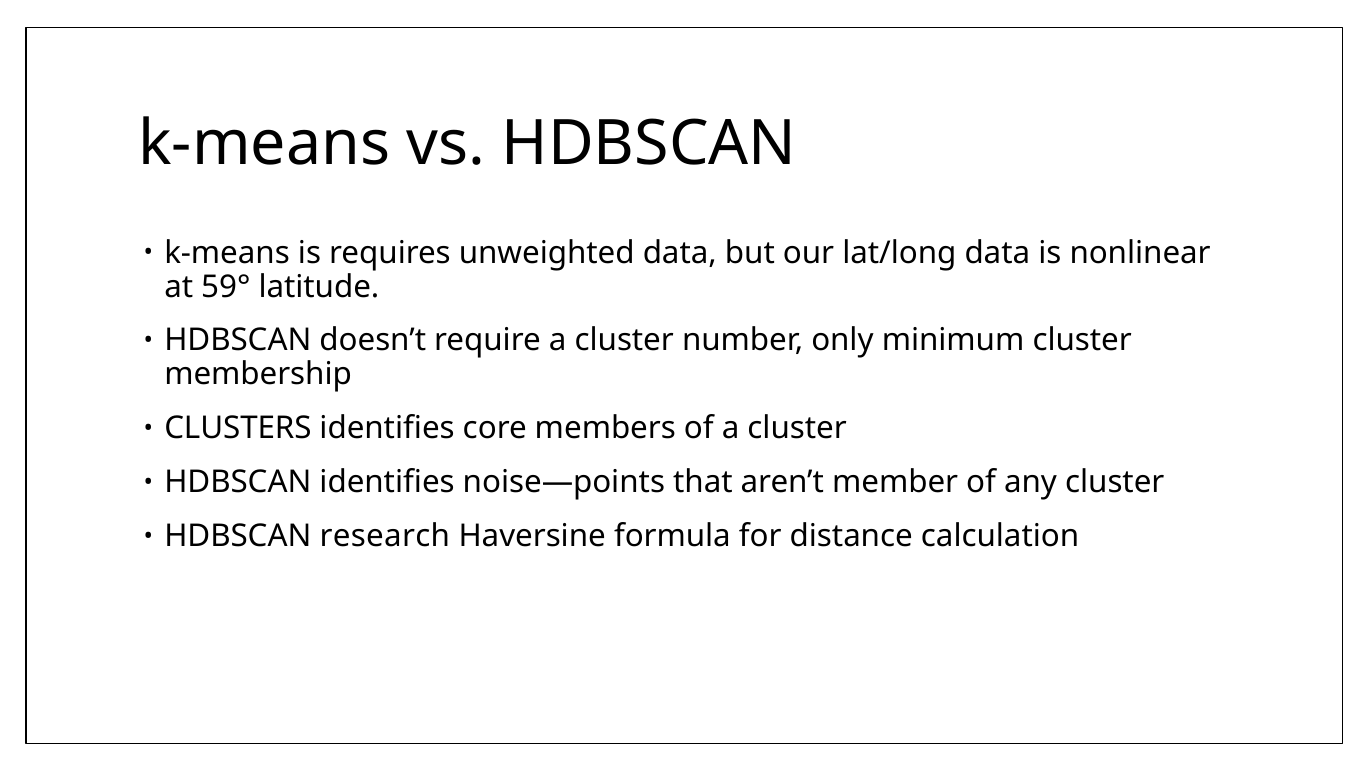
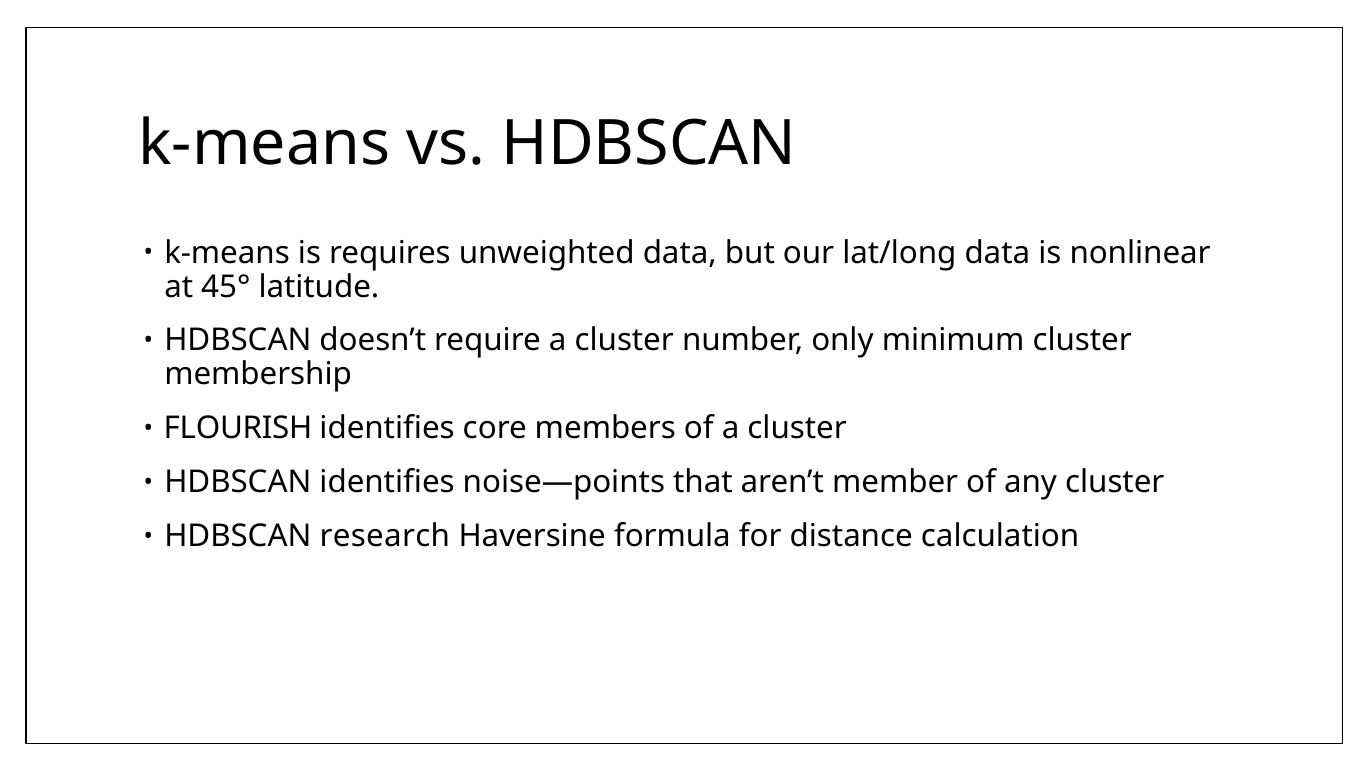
59°: 59° -> 45°
CLUSTERS: CLUSTERS -> FLOURISH
